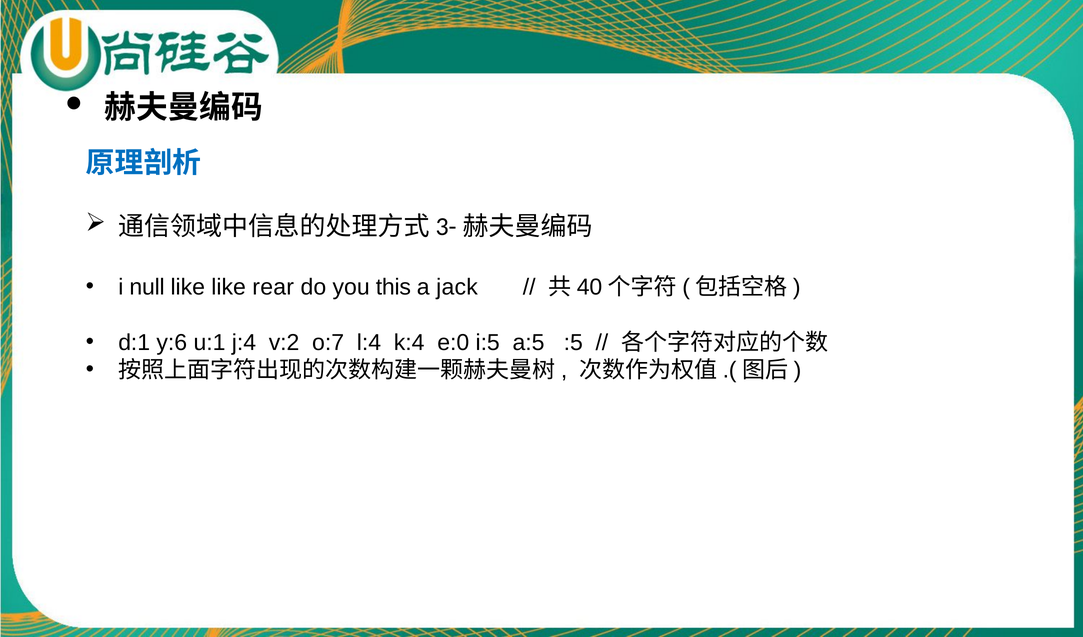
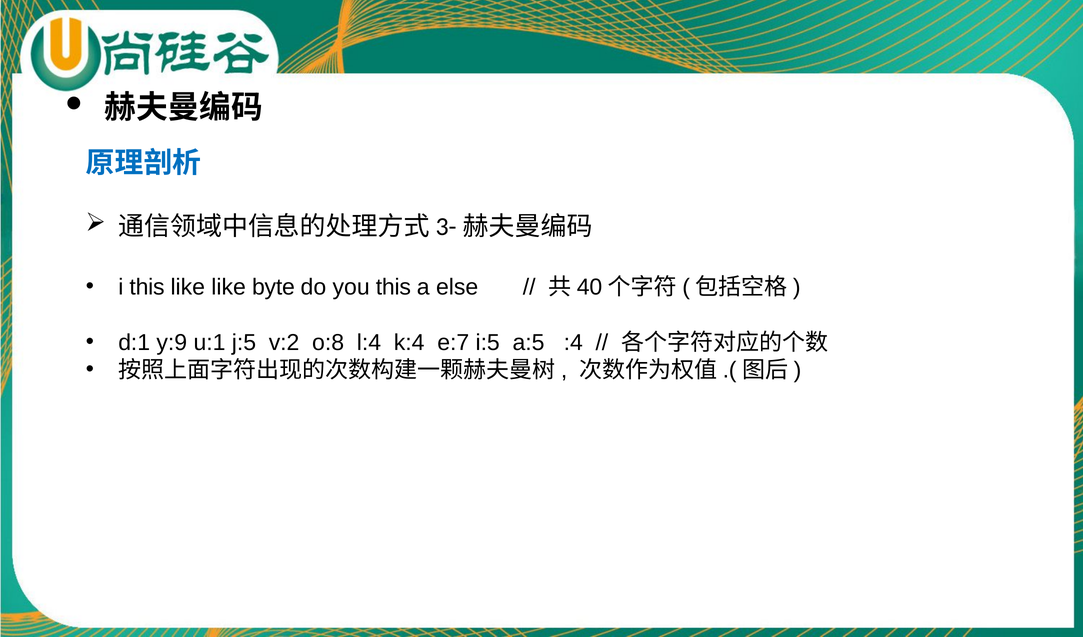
i null: null -> this
rear: rear -> byte
jack: jack -> else
y:6: y:6 -> y:9
j:4: j:4 -> j:5
o:7: o:7 -> o:8
e:0: e:0 -> e:7
:5: :5 -> :4
